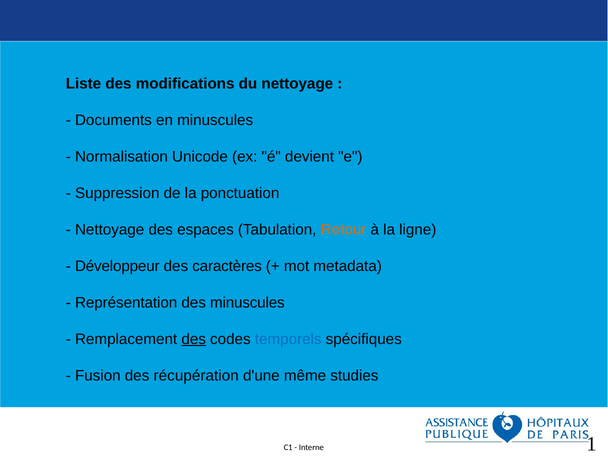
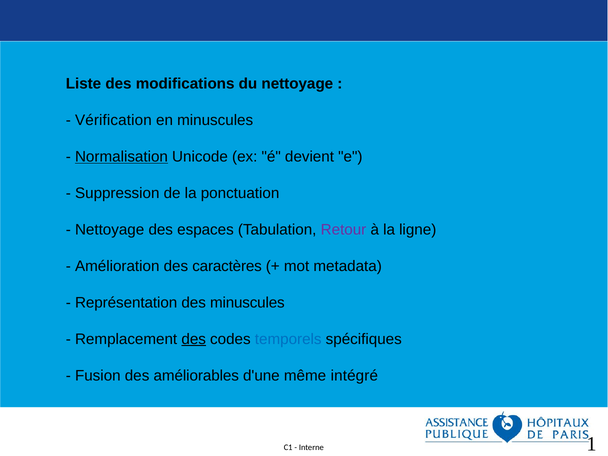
Documents: Documents -> Vérification
Normalisation underline: none -> present
Retour colour: orange -> purple
Développeur: Développeur -> Amélioration
récupération: récupération -> améliorables
studies: studies -> intégré
